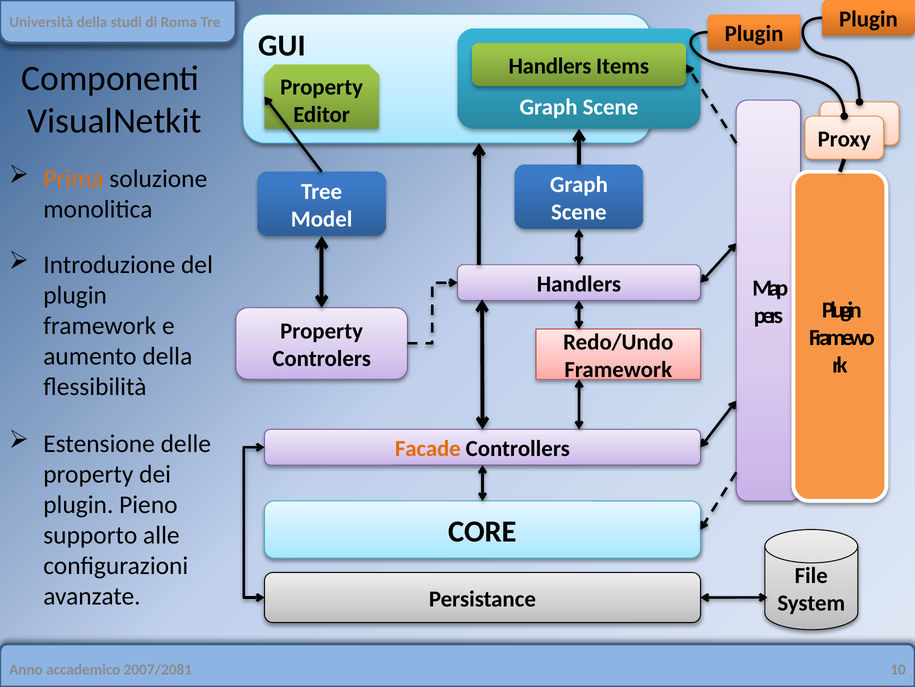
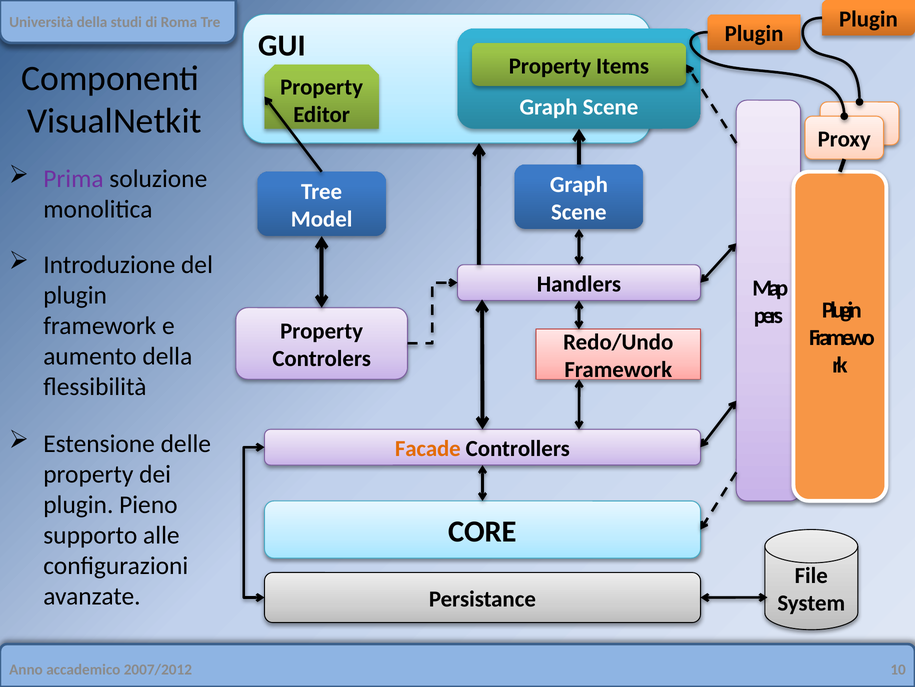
Handlers at (550, 66): Handlers -> Property
Prima colour: orange -> purple
2007/2081: 2007/2081 -> 2007/2012
